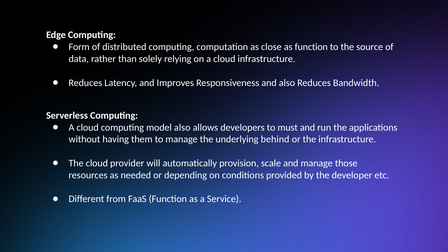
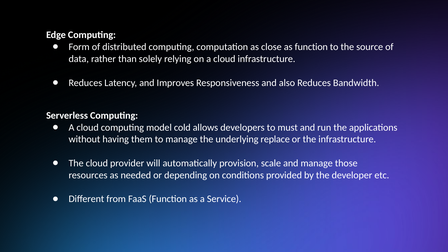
model also: also -> cold
behind: behind -> replace
